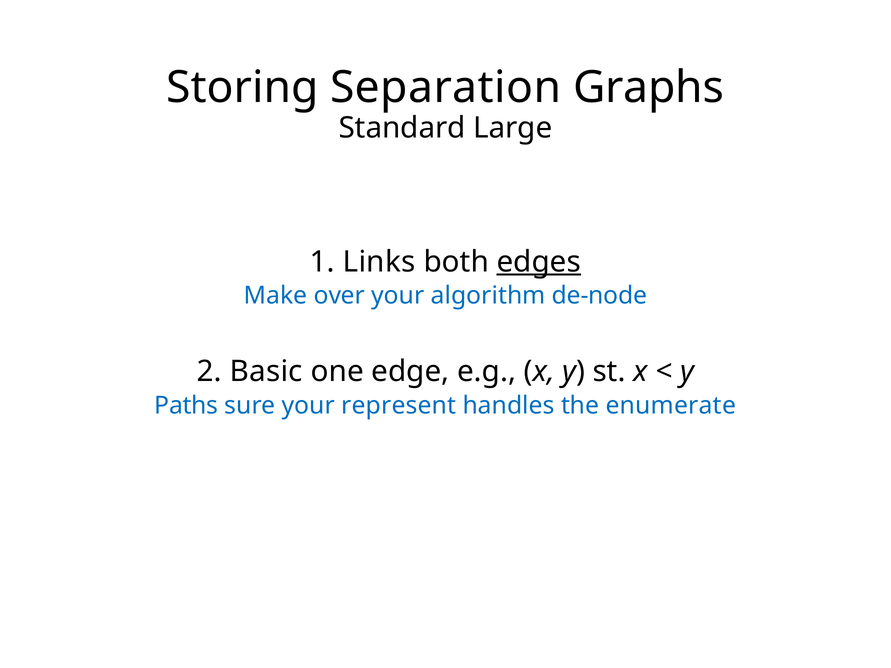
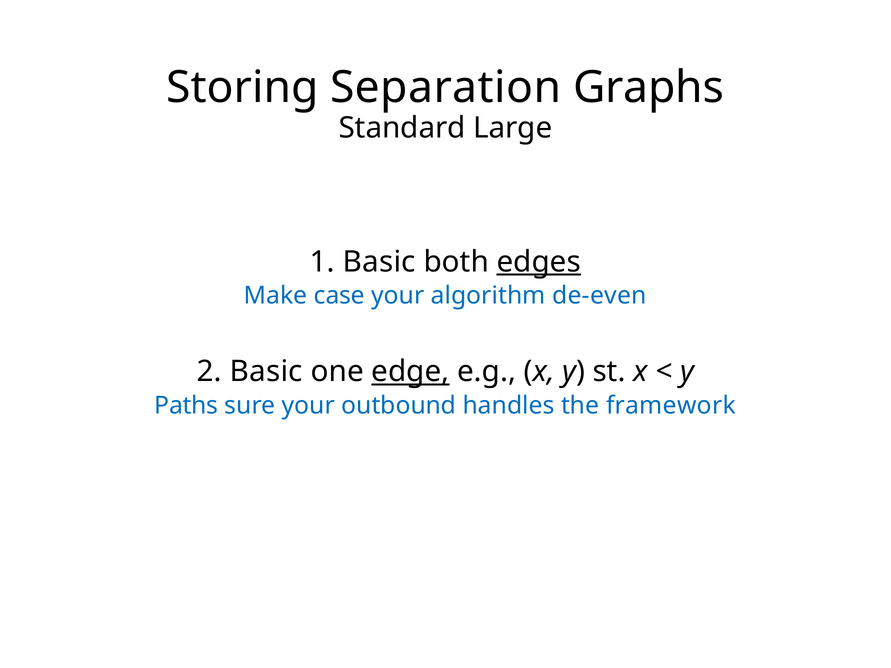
1 Links: Links -> Basic
over: over -> case
de-node: de-node -> de-even
edge underline: none -> present
represent: represent -> outbound
enumerate: enumerate -> framework
